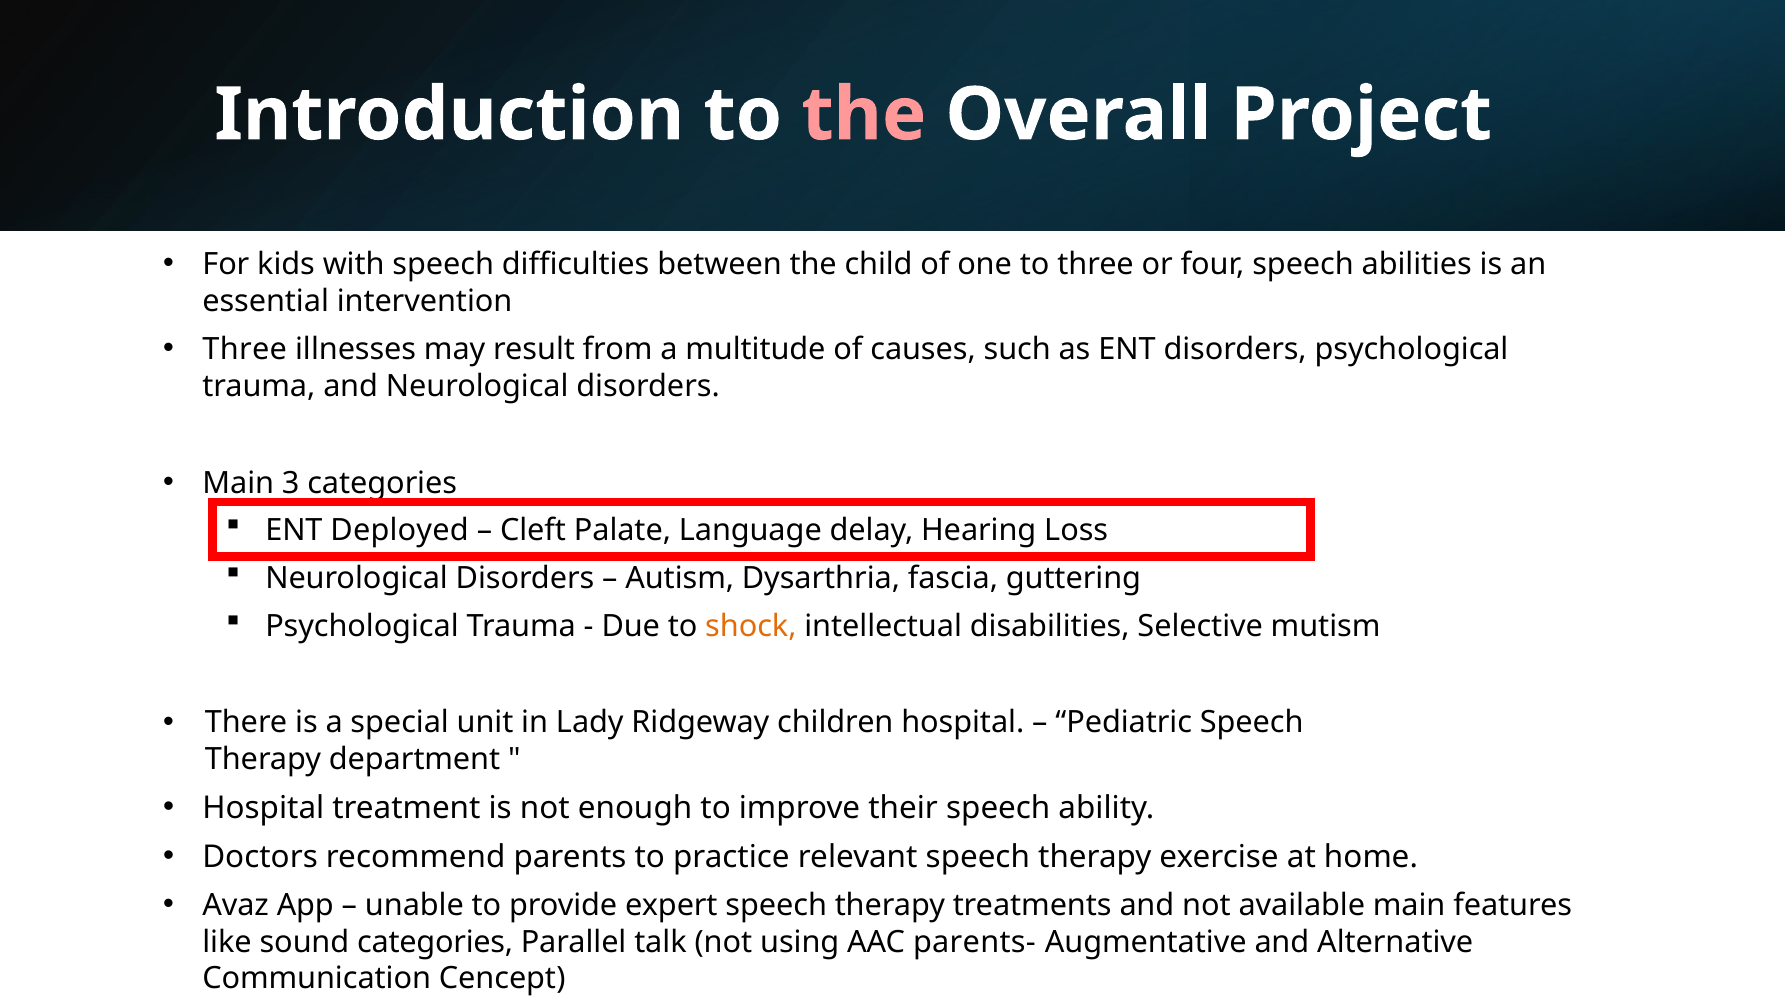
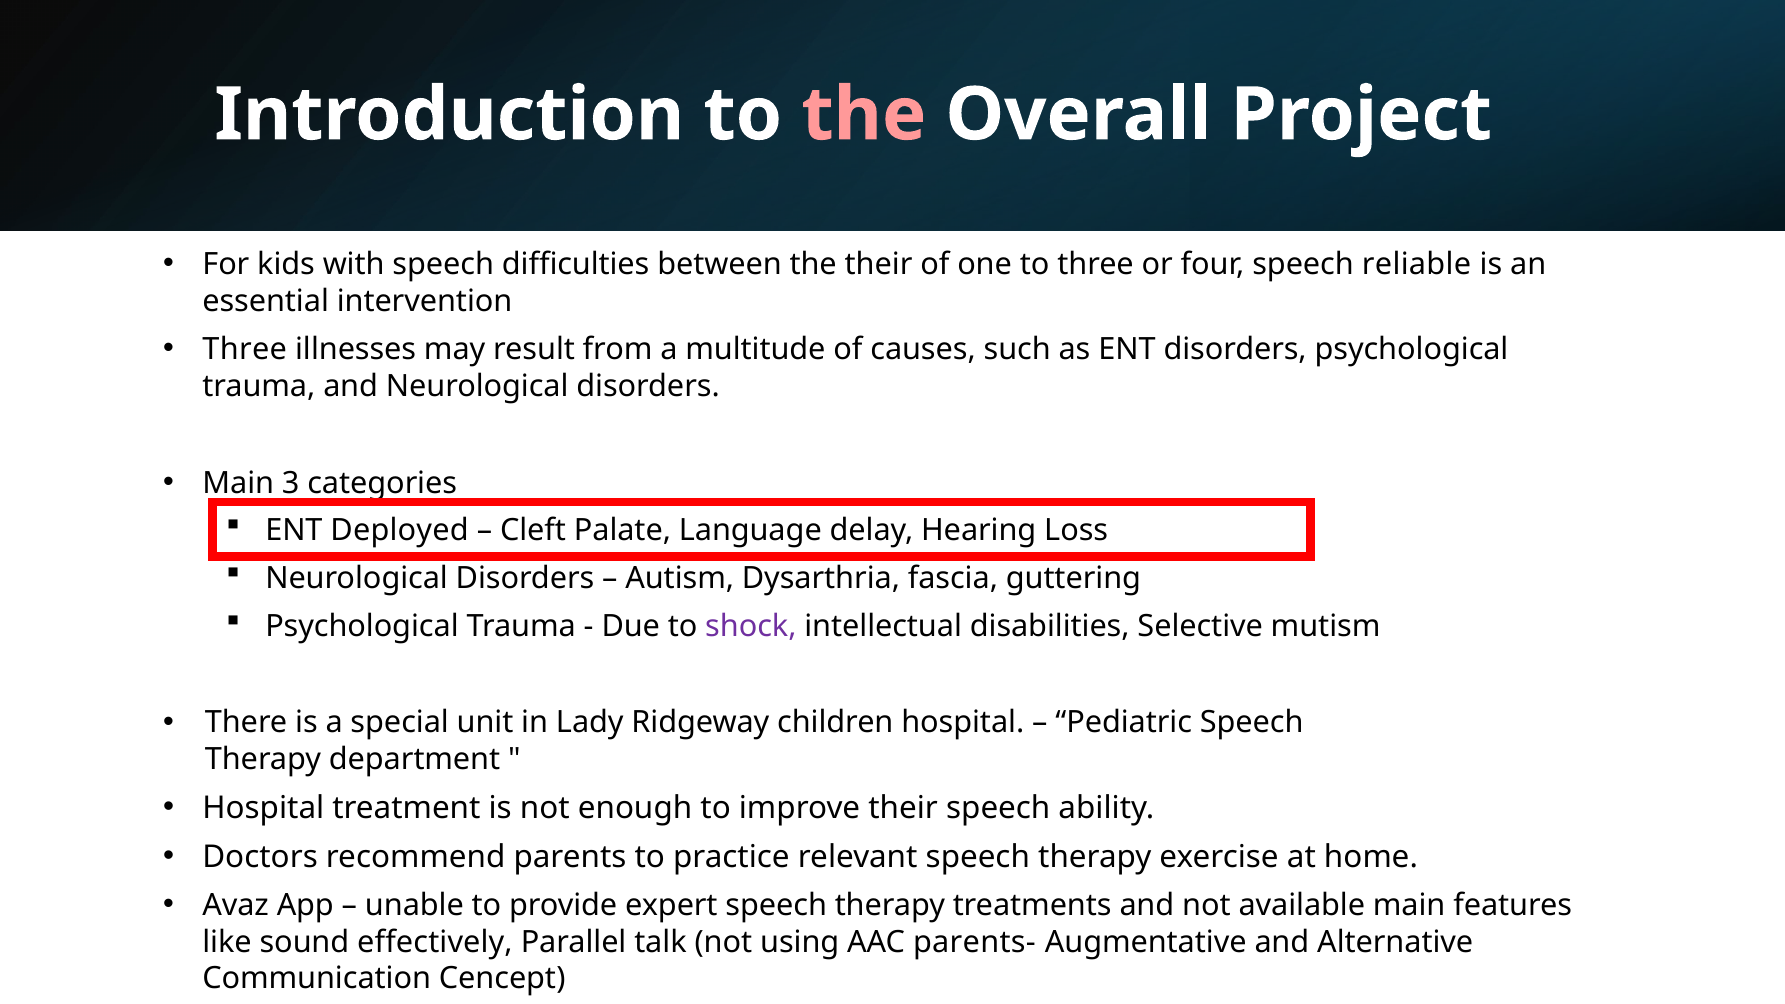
the child: child -> their
abilities: abilities -> reliable
shock colour: orange -> purple
sound categories: categories -> effectively
